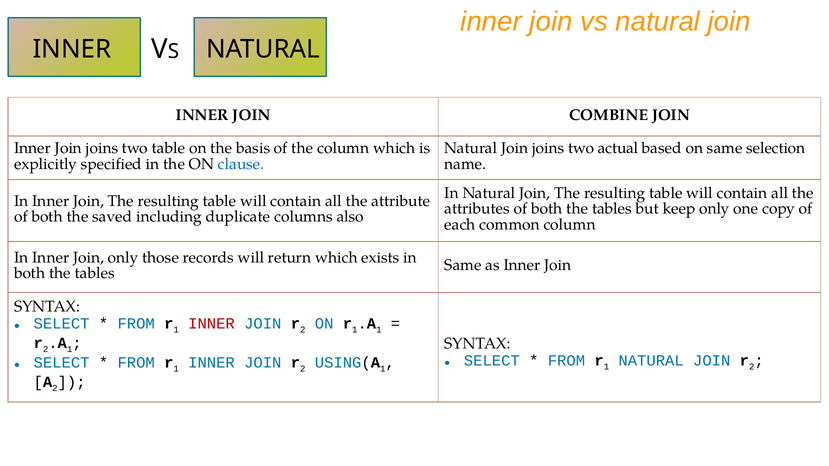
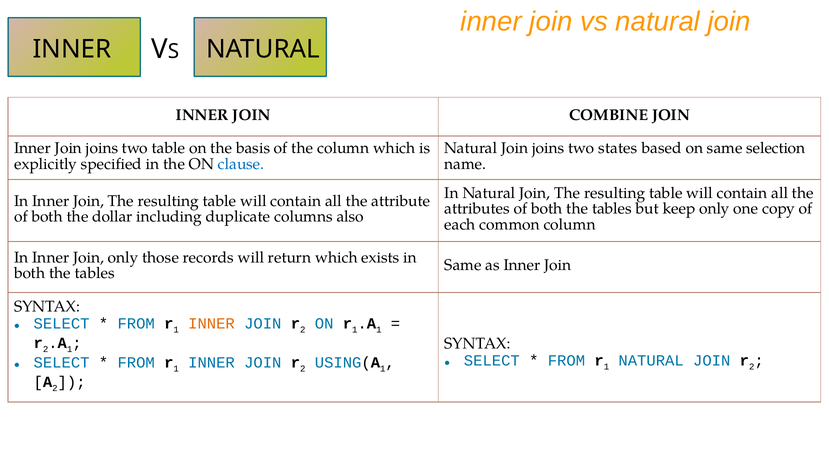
actual: actual -> states
saved: saved -> dollar
INNER at (212, 324) colour: red -> orange
